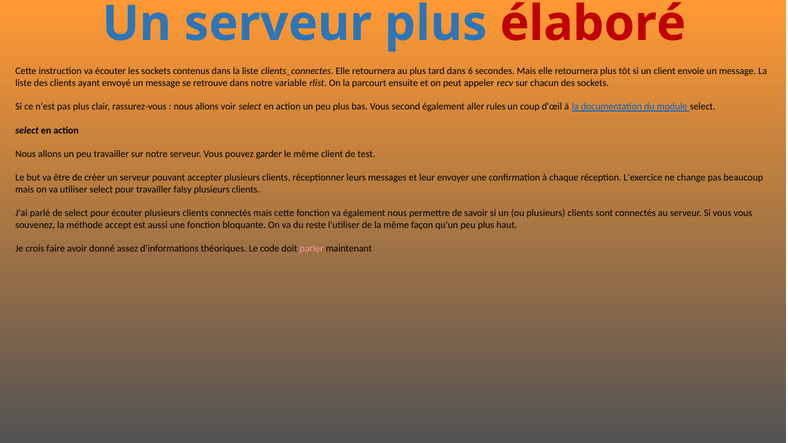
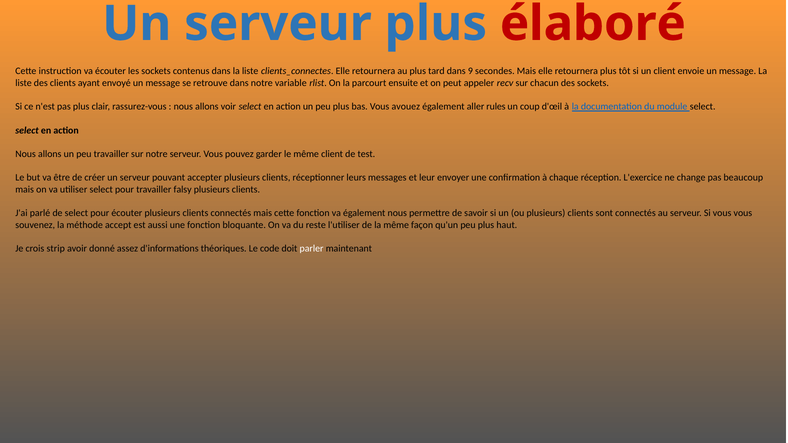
6: 6 -> 9
second: second -> avouez
faire: faire -> strip
parler colour: pink -> white
